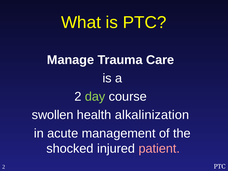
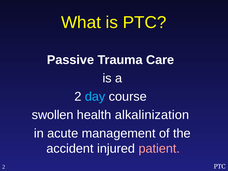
Manage: Manage -> Passive
day colour: light green -> light blue
shocked: shocked -> accident
